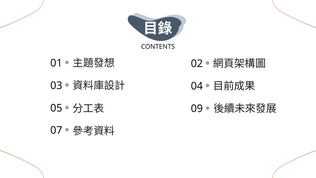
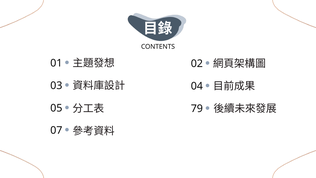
09: 09 -> 79
